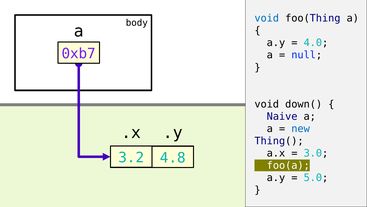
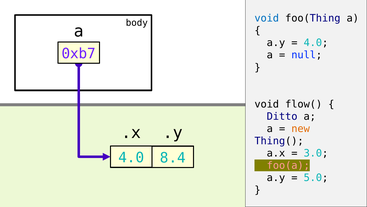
down(: down( -> flow(
Naive: Naive -> Ditto
new colour: blue -> orange
3.2 at (131, 157): 3.2 -> 4.0
4.8: 4.8 -> 8.4
foo(a colour: white -> pink
